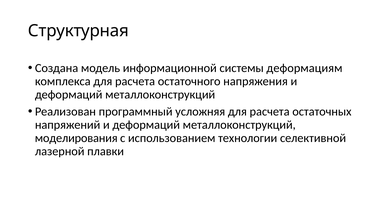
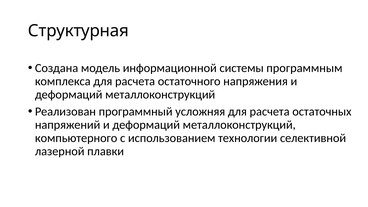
деформациям: деформациям -> программным
моделирования: моделирования -> компьютерного
